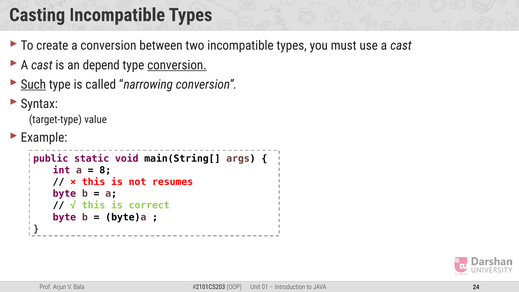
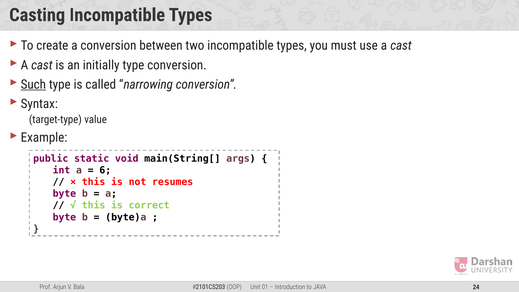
depend: depend -> initially
conversion at (177, 65) underline: present -> none
8: 8 -> 6
